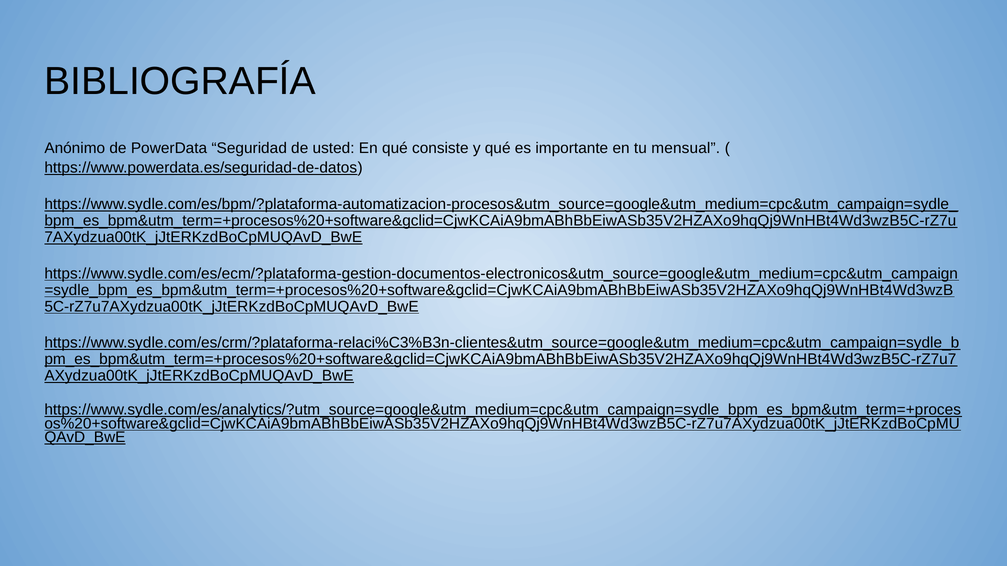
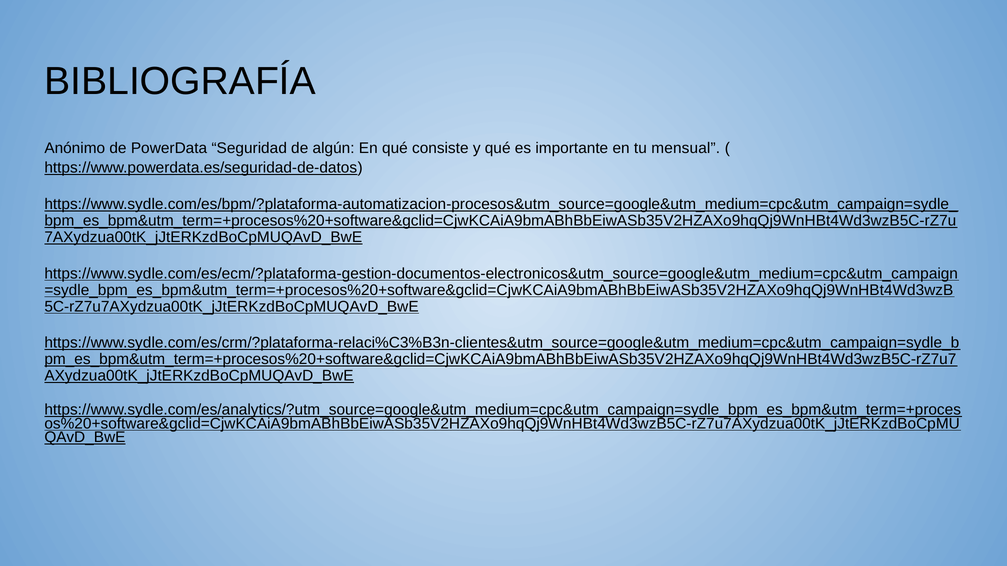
usted: usted -> algún
